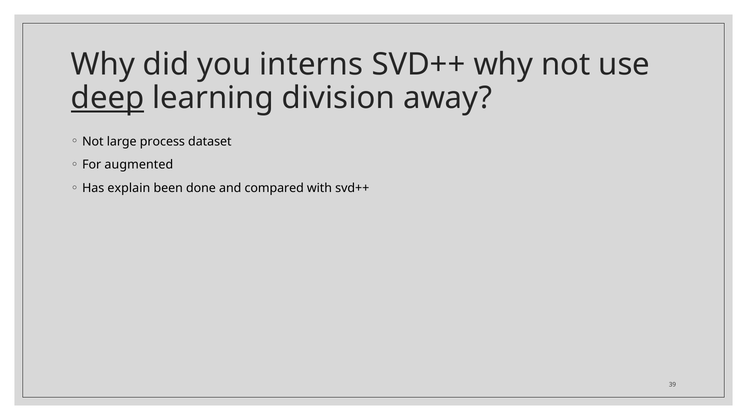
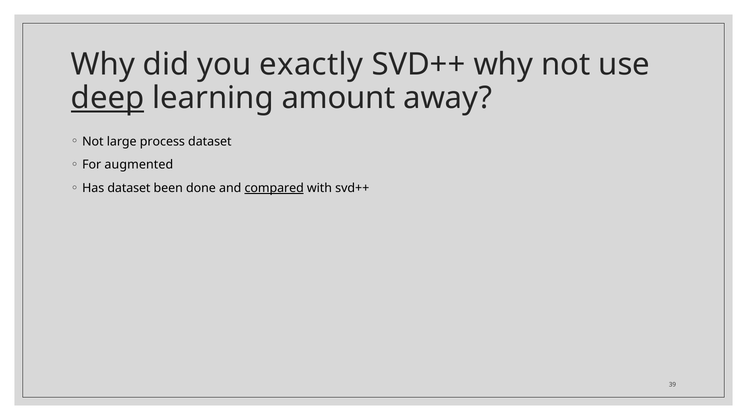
interns: interns -> exactly
division: division -> amount
Has explain: explain -> dataset
compared underline: none -> present
